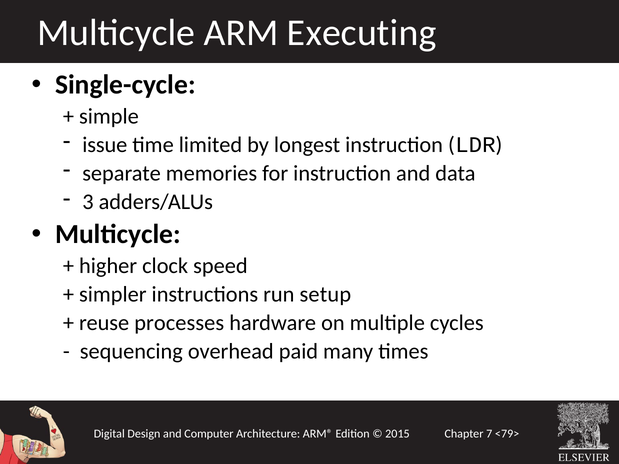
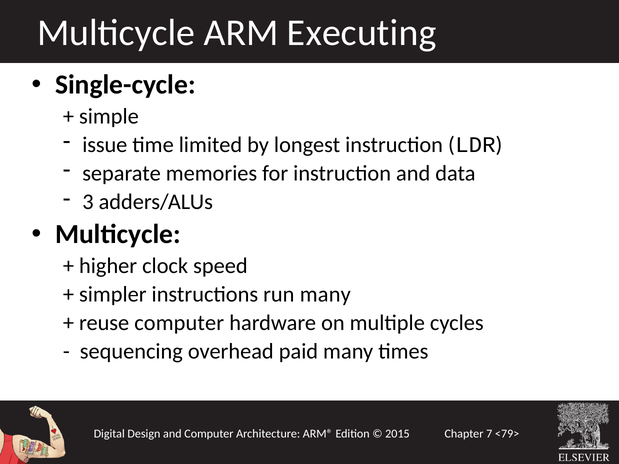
run setup: setup -> many
reuse processes: processes -> computer
